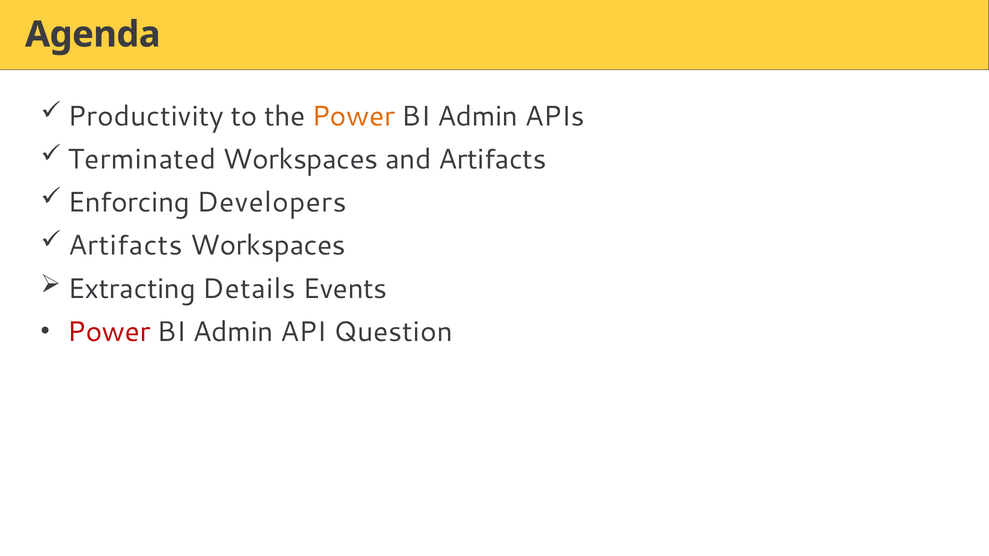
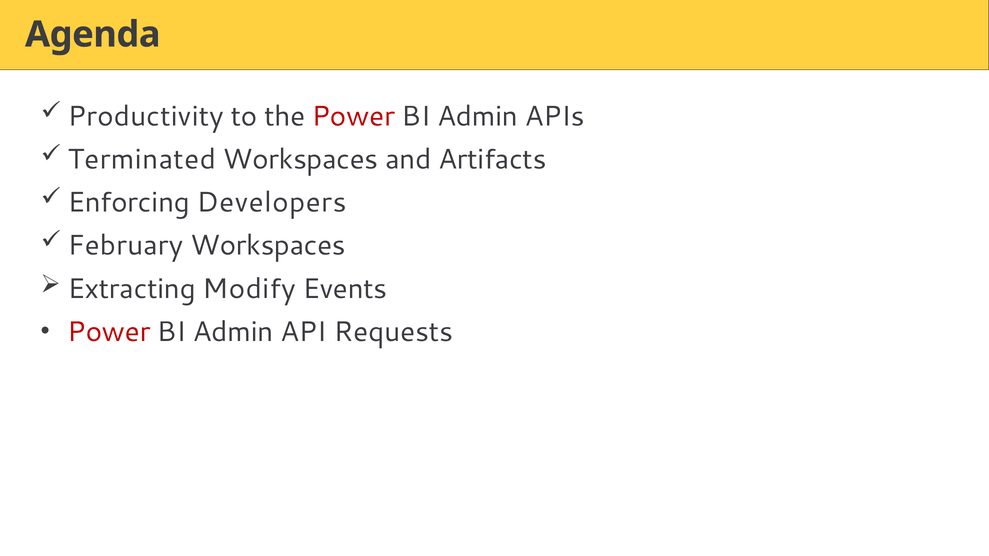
Power at (354, 117) colour: orange -> red
Artifacts at (125, 246): Artifacts -> February
Details: Details -> Modify
Question: Question -> Requests
